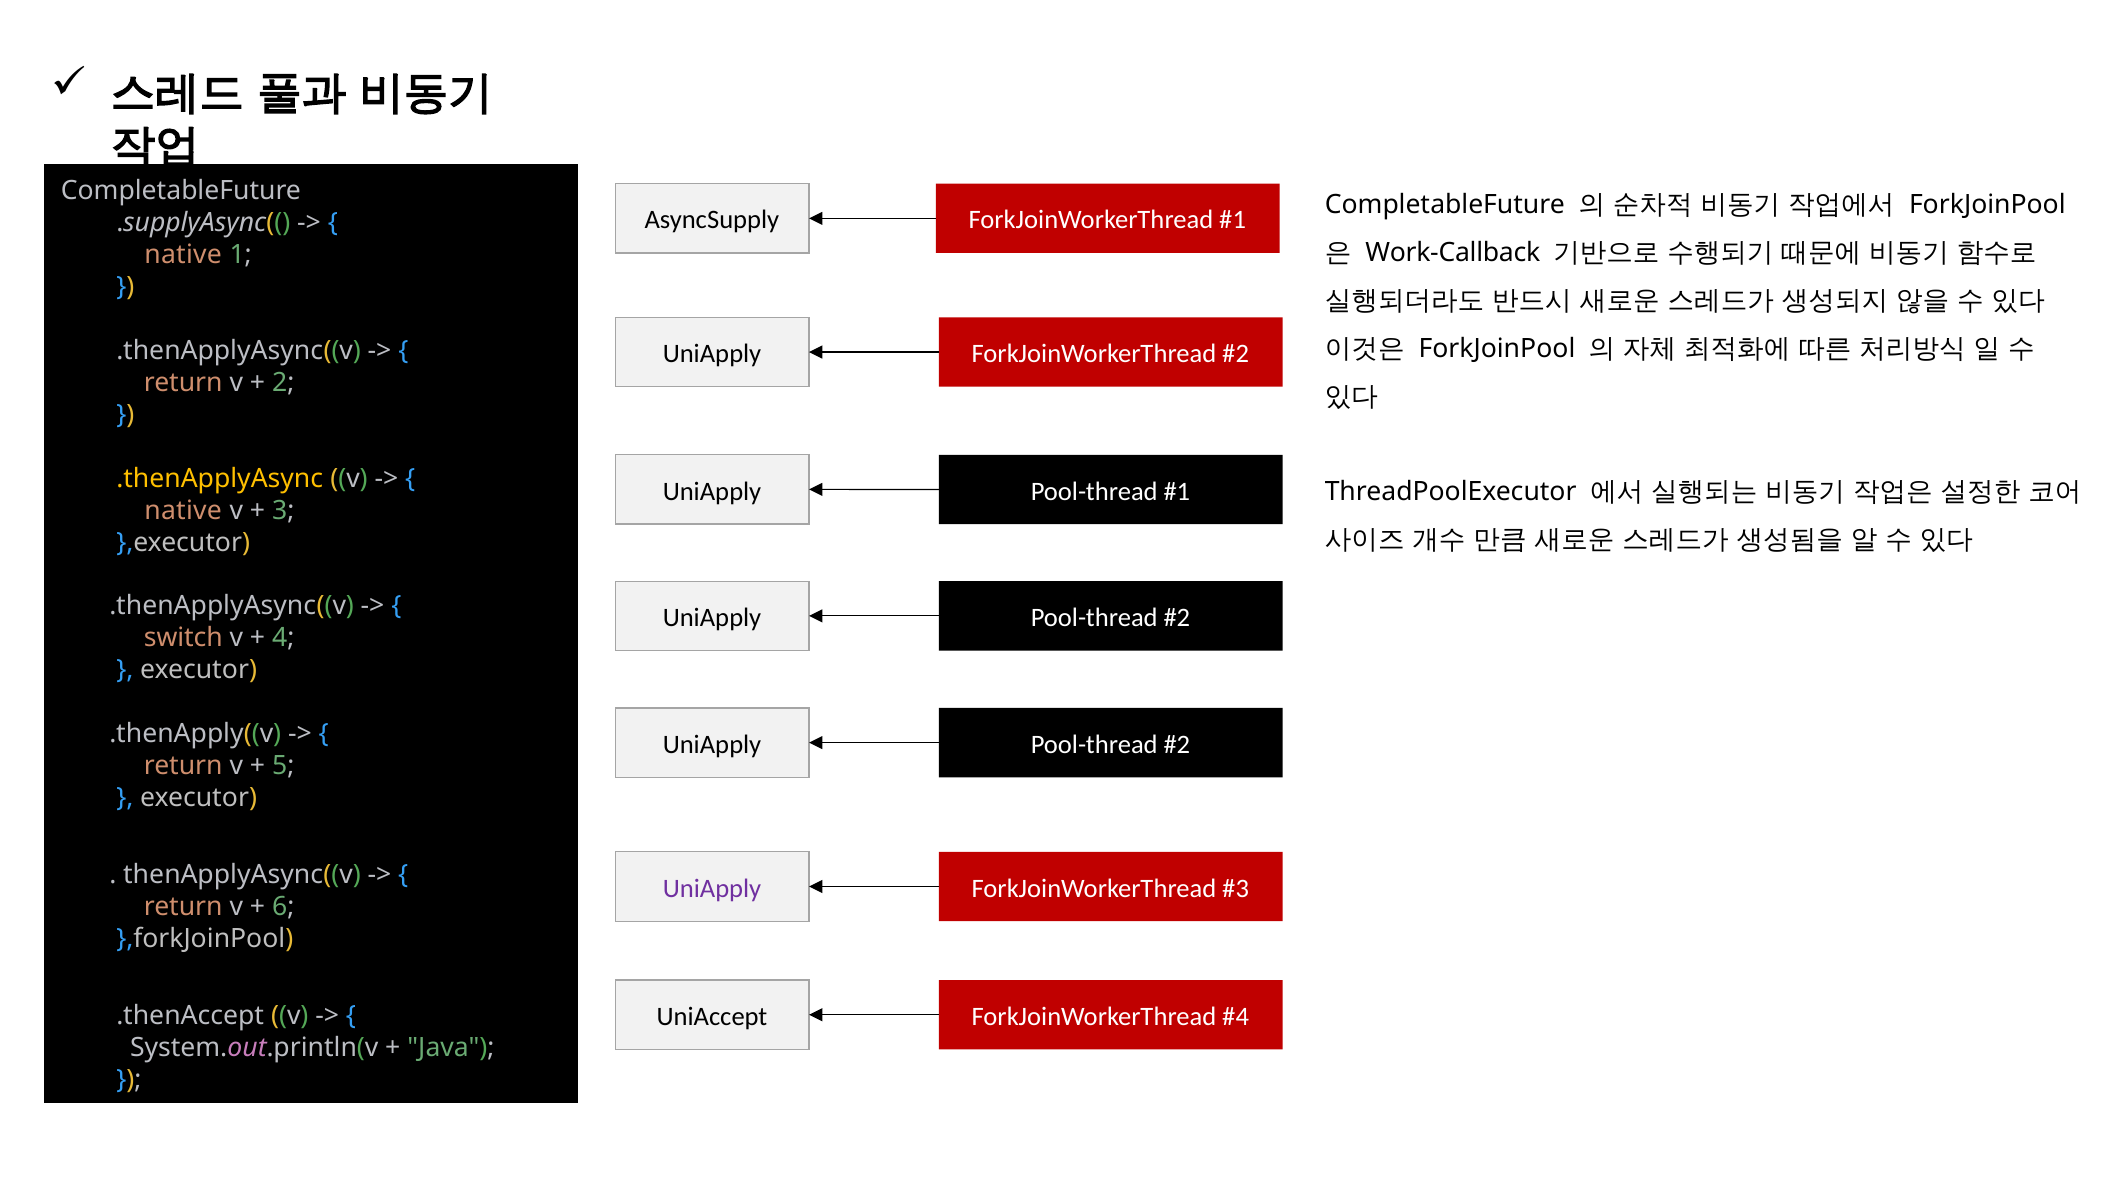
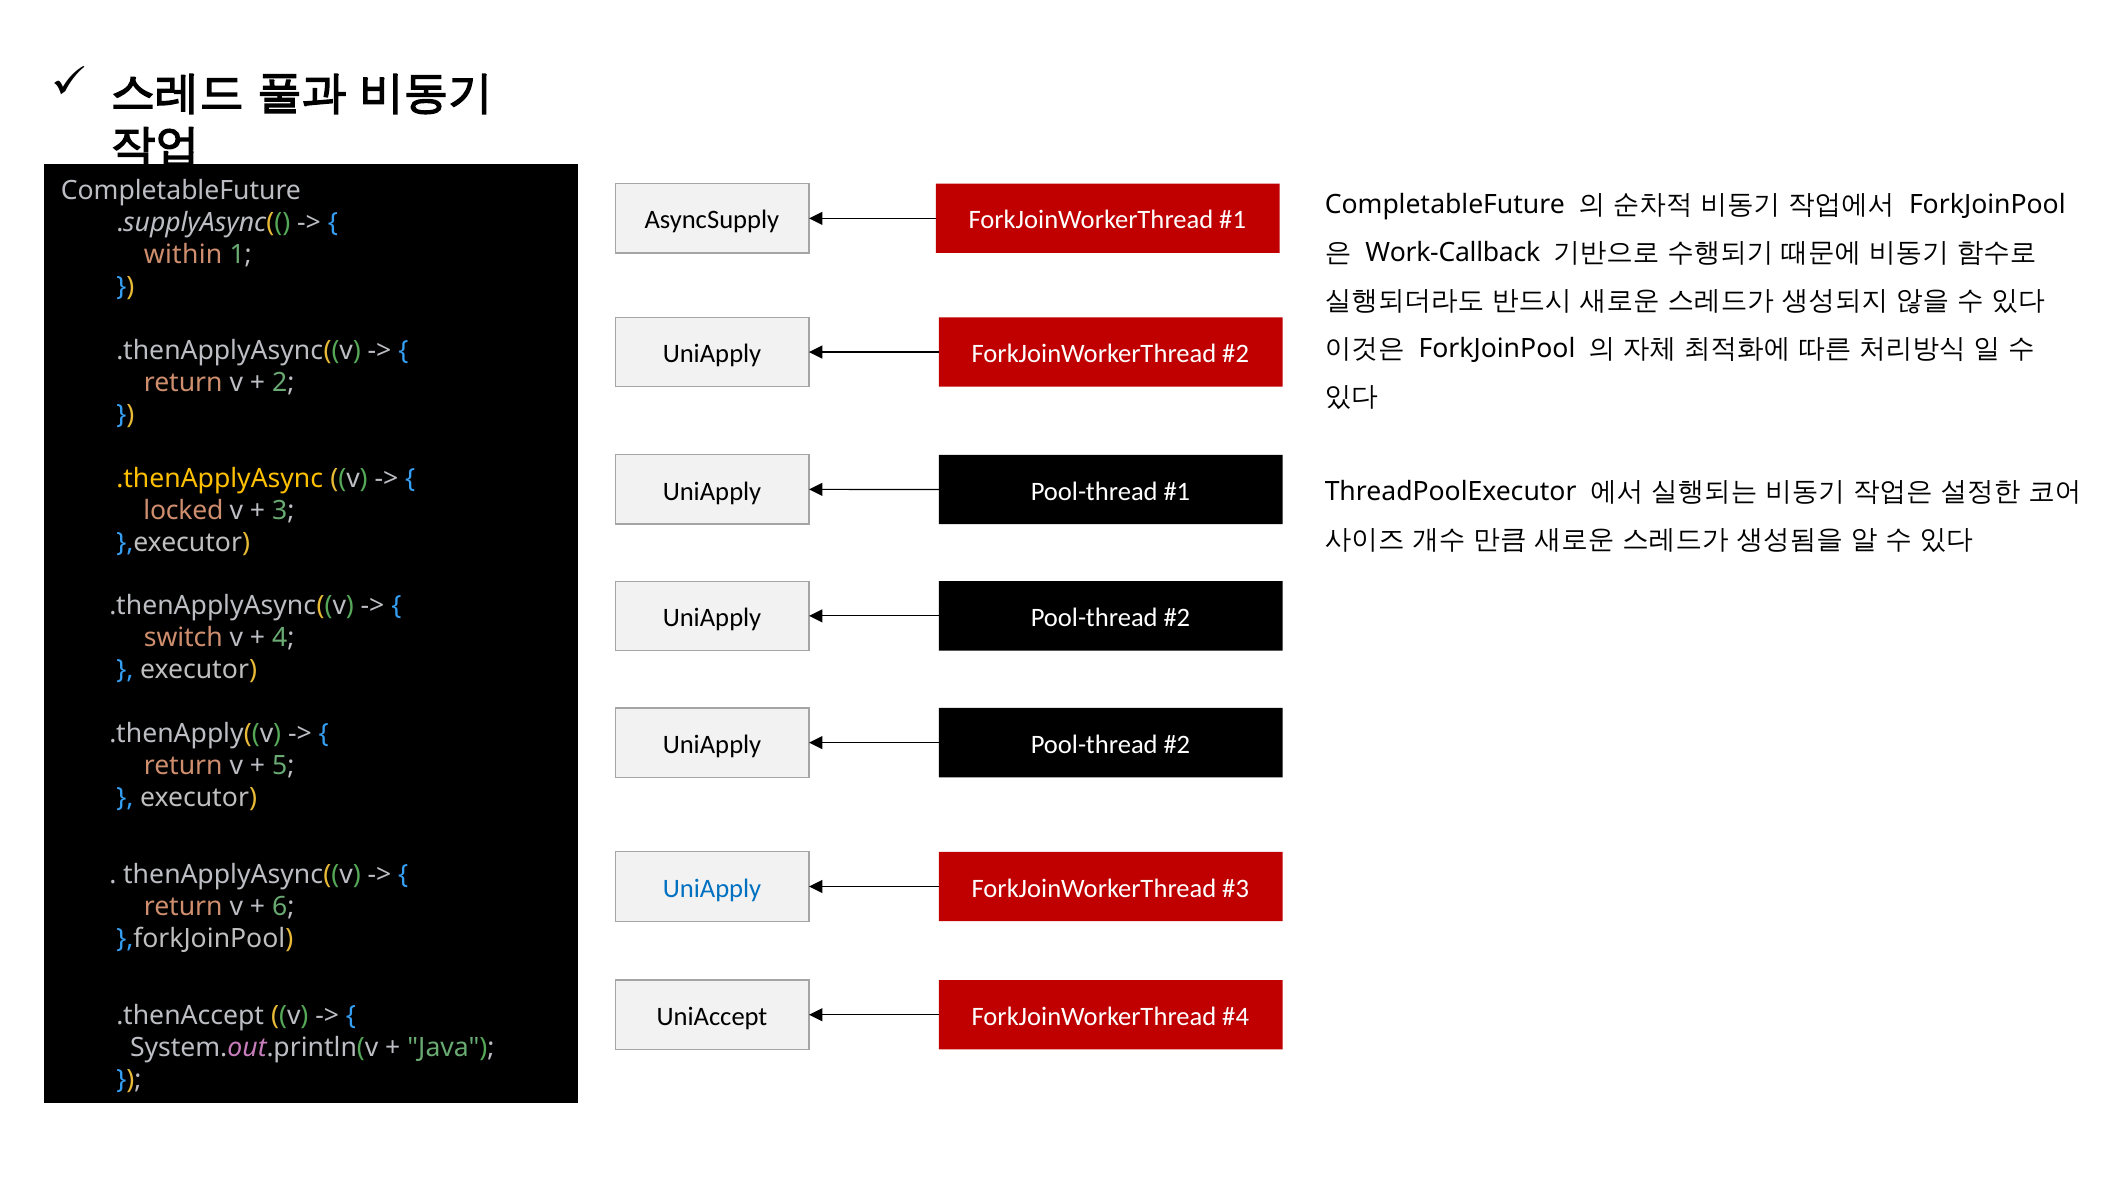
native at (183, 255): native -> within
native at (183, 510): native -> locked
UniApply at (712, 888) colour: purple -> blue
